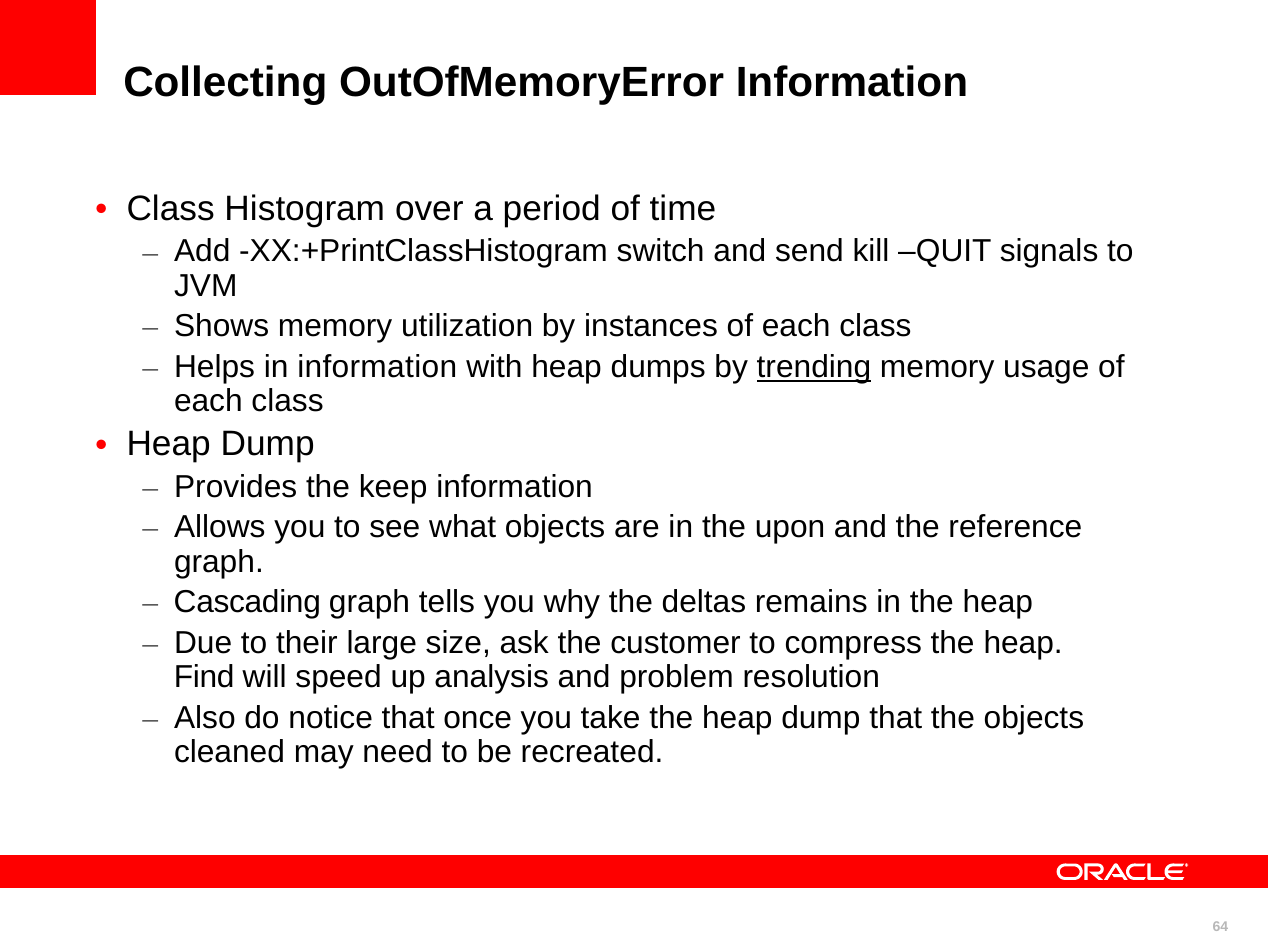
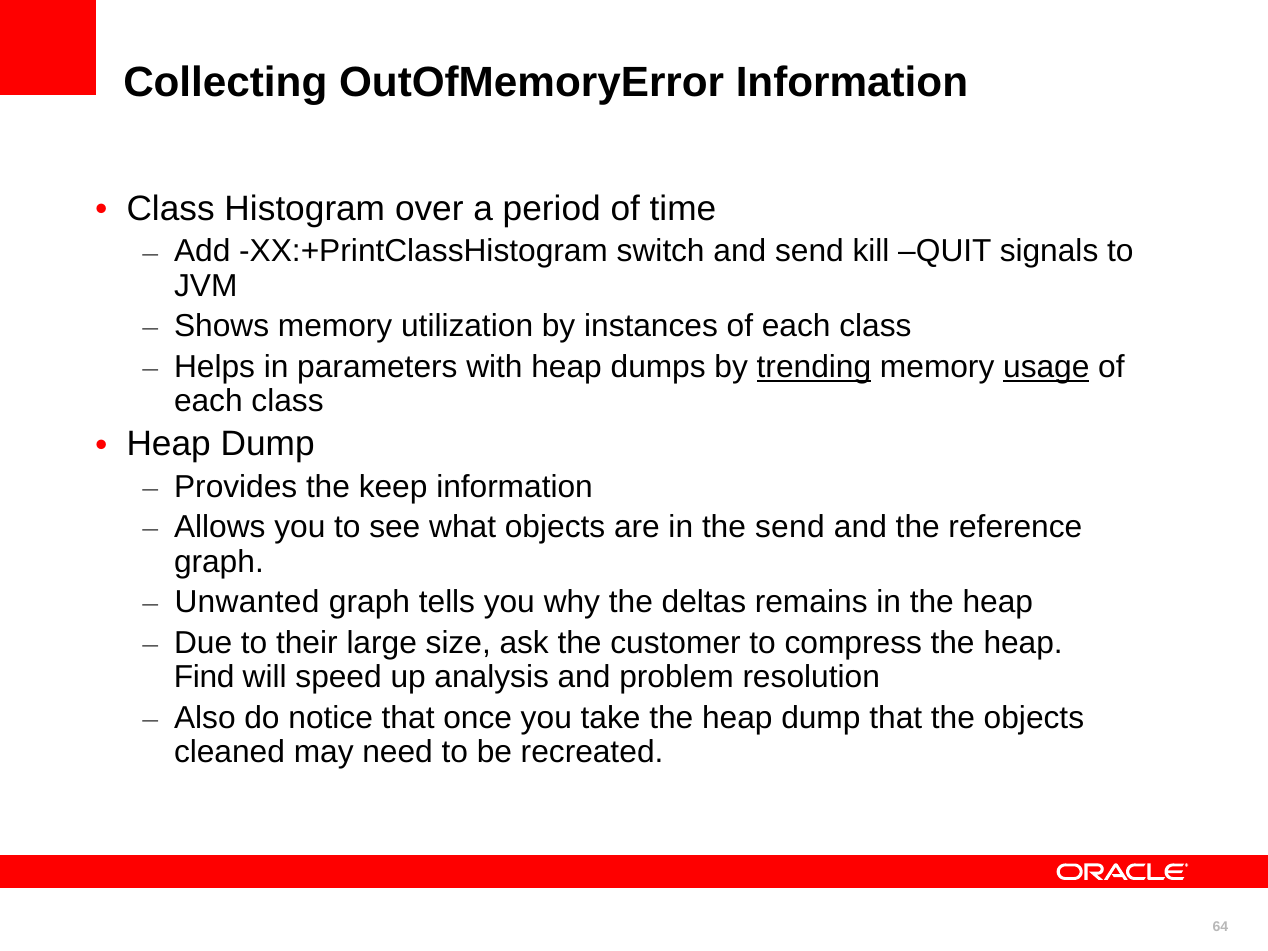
in information: information -> parameters
usage underline: none -> present
the upon: upon -> send
Cascading: Cascading -> Unwanted
